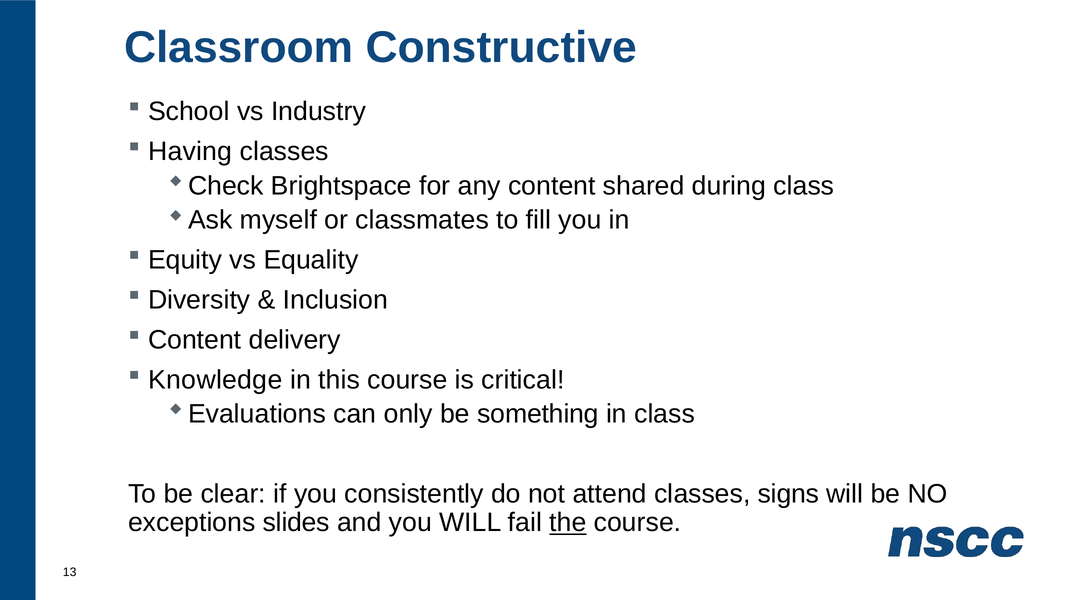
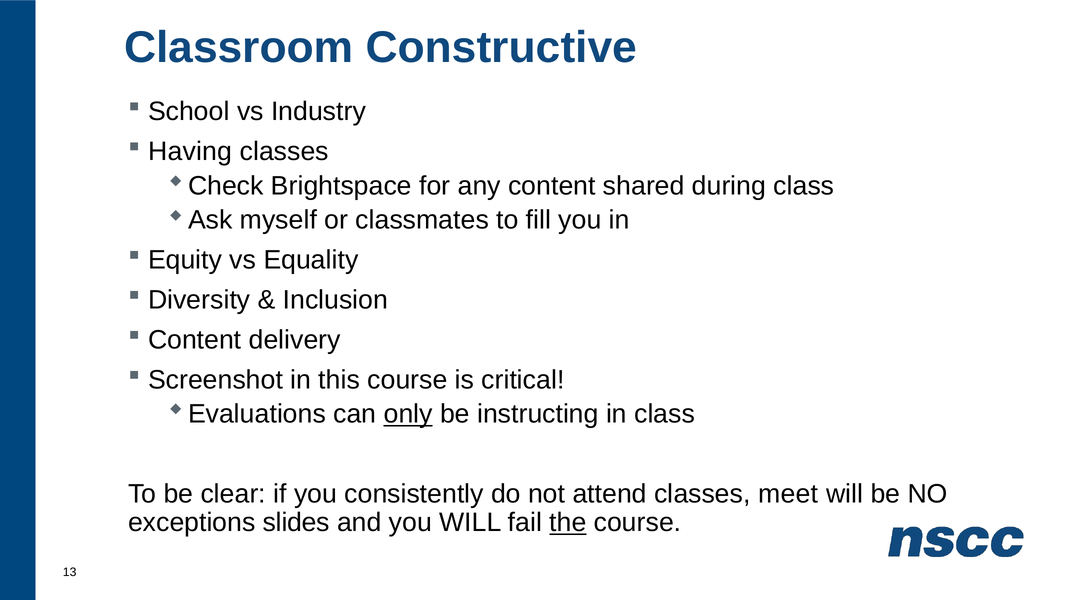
Knowledge: Knowledge -> Screenshot
only underline: none -> present
something: something -> instructing
signs: signs -> meet
